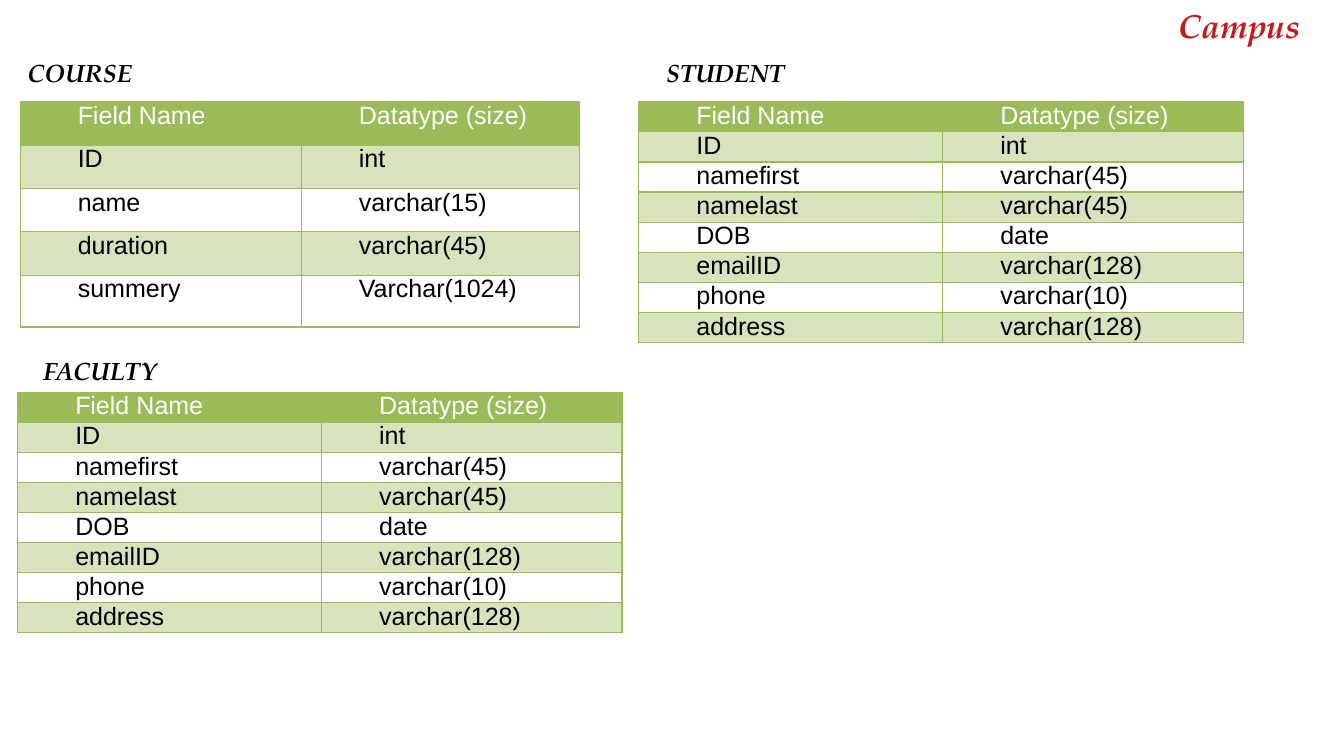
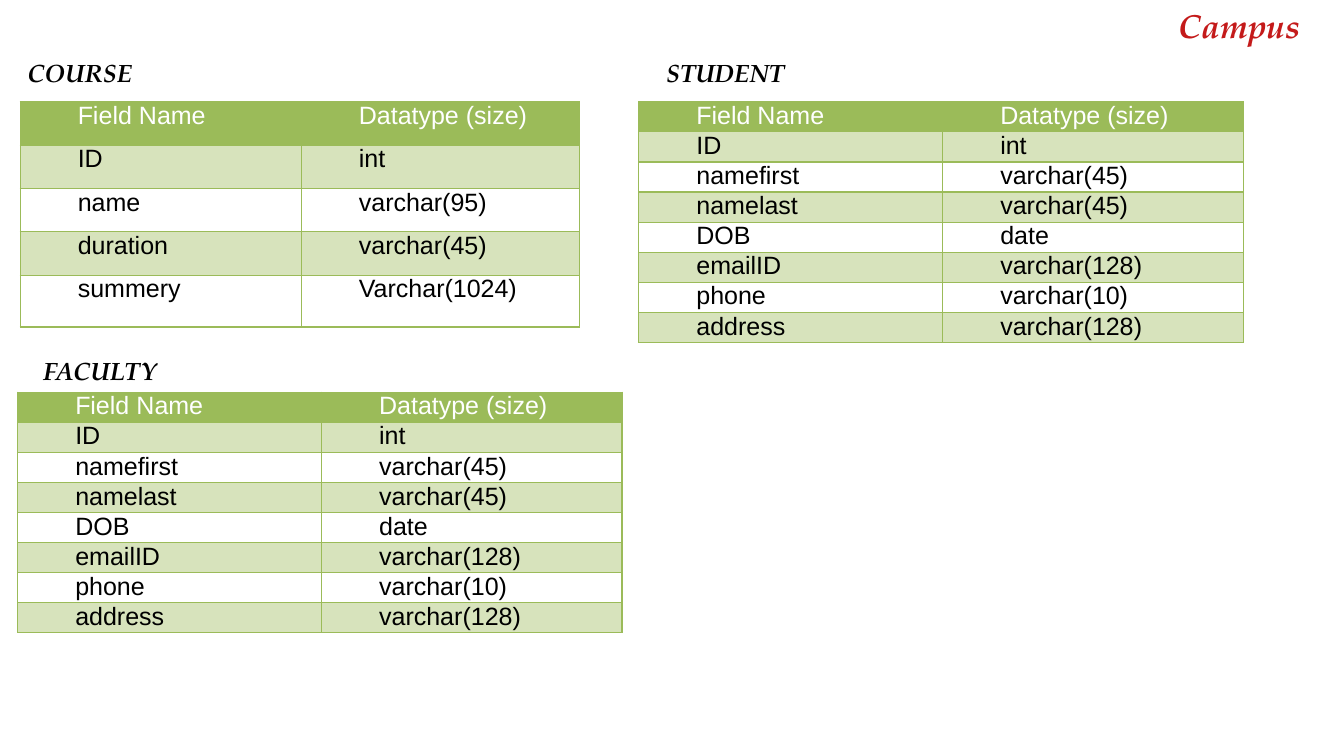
varchar(15: varchar(15 -> varchar(95
